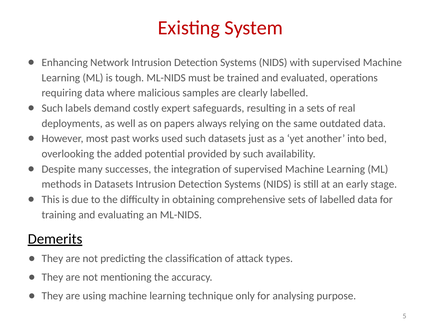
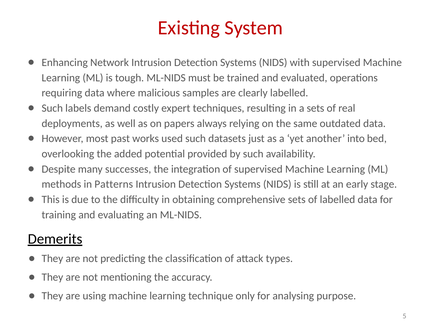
safeguards: safeguards -> techniques
in Datasets: Datasets -> Patterns
